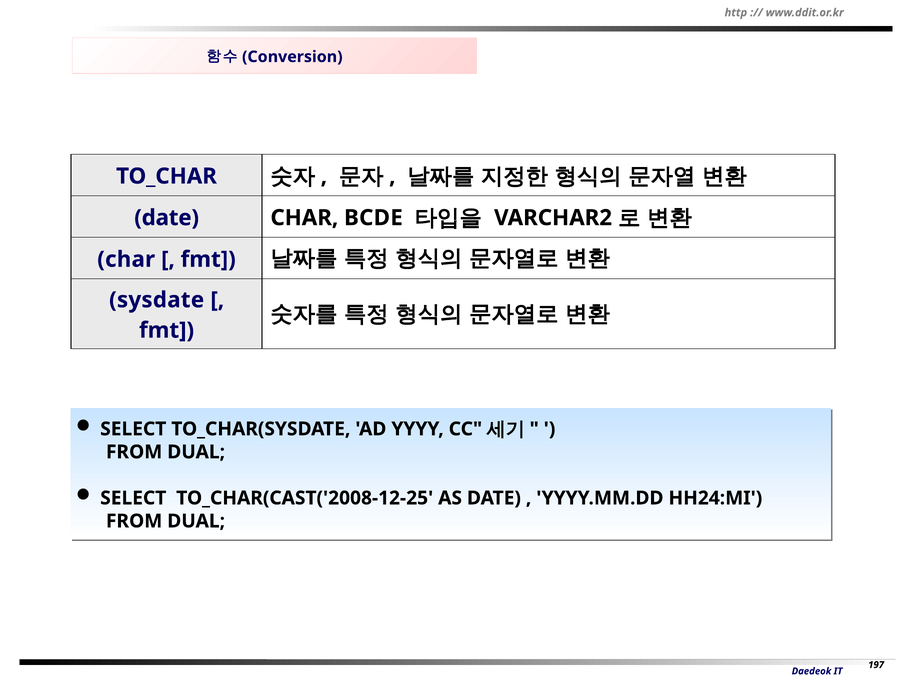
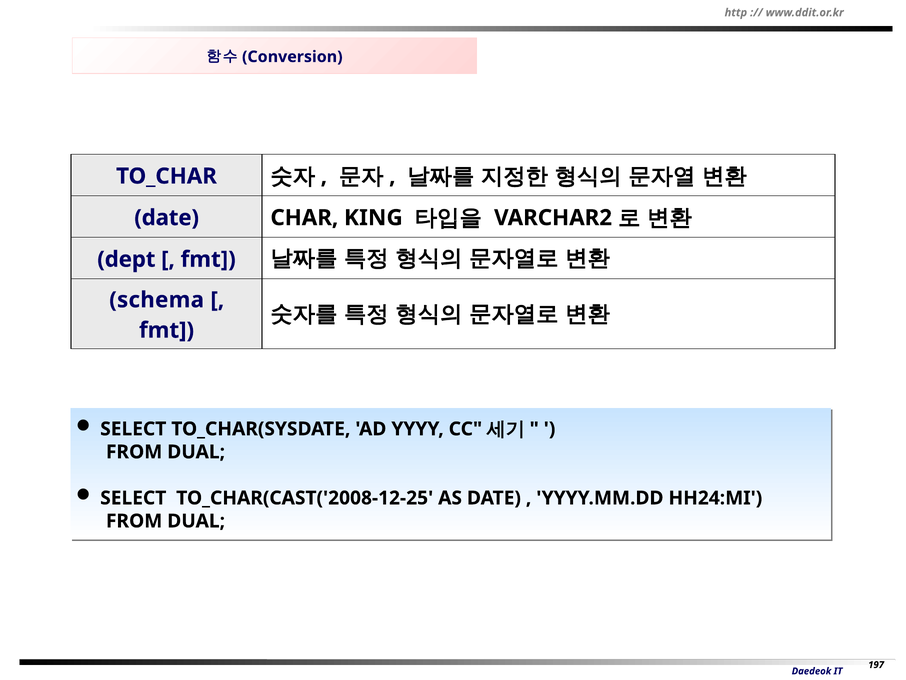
BCDE: BCDE -> KING
char at (126, 259): char -> dept
sysdate: sysdate -> schema
